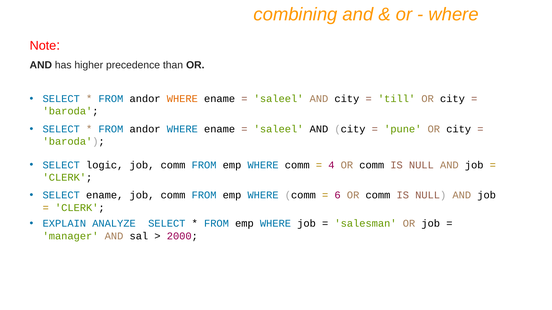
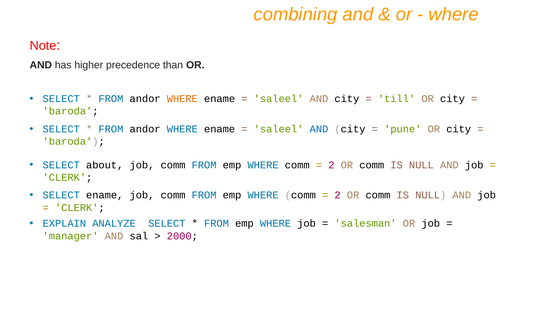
AND at (319, 129) colour: black -> blue
logic: logic -> about
4 at (331, 165): 4 -> 2
6 at (338, 196): 6 -> 2
